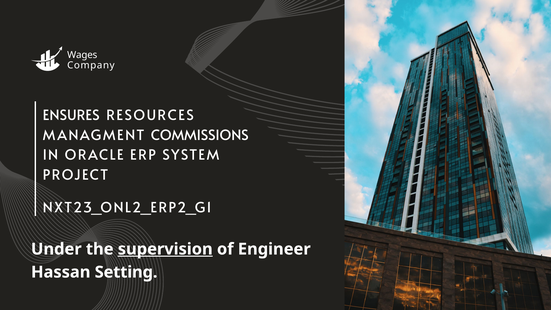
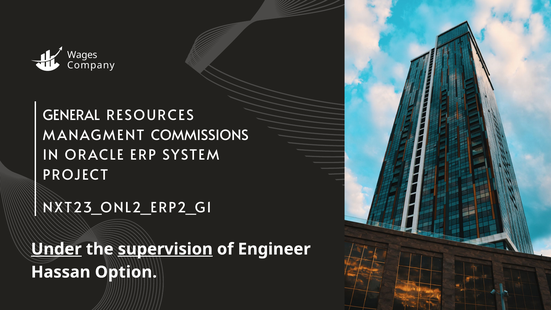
ENSURES: ENSURES -> GENERAL
Under underline: none -> present
Setting: Setting -> Option
